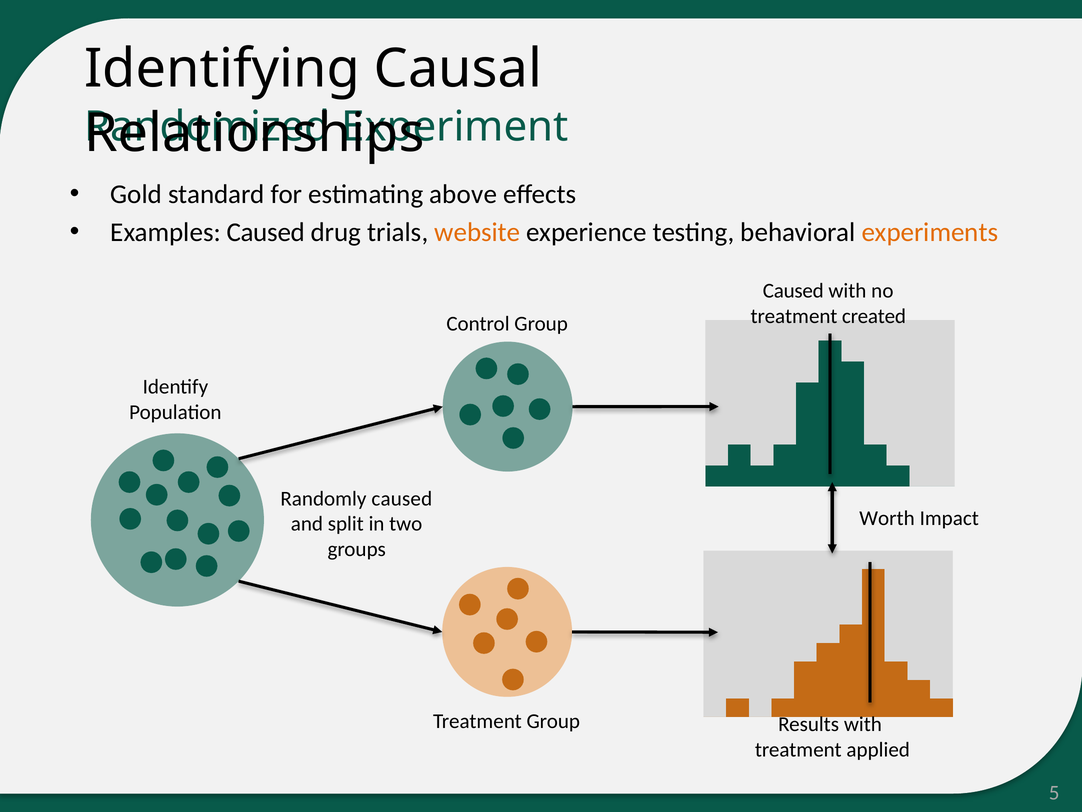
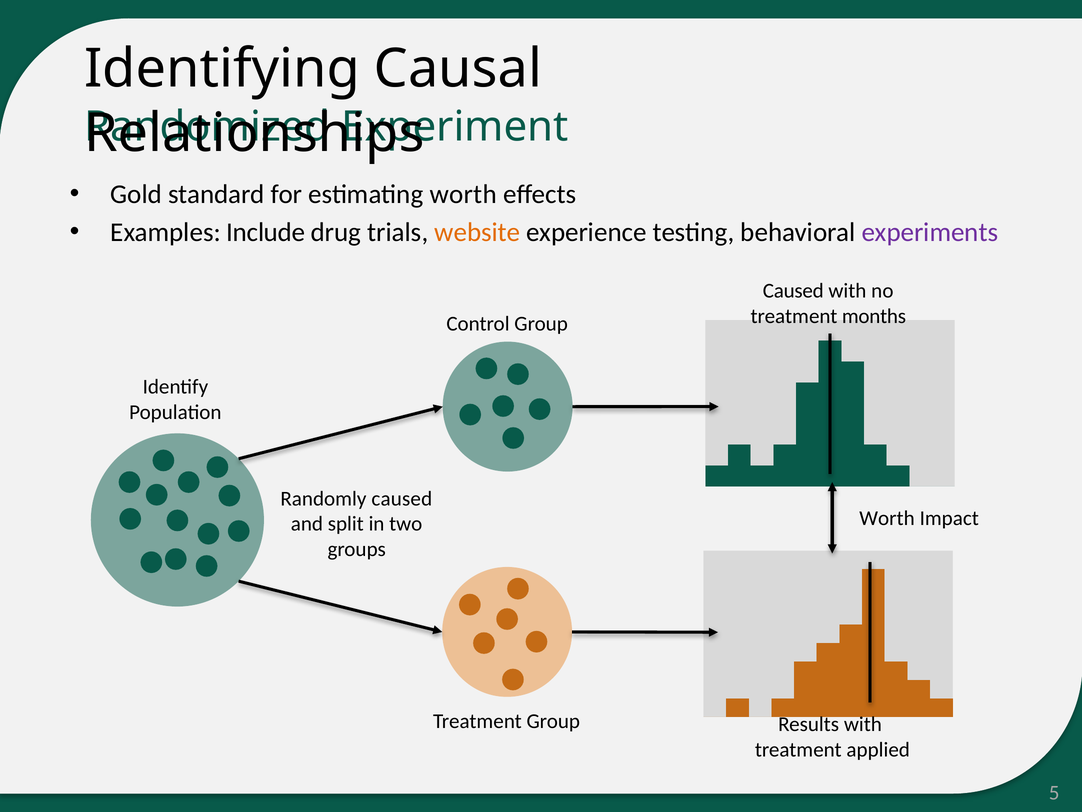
estimating above: above -> worth
Examples Caused: Caused -> Include
experiments colour: orange -> purple
created: created -> months
